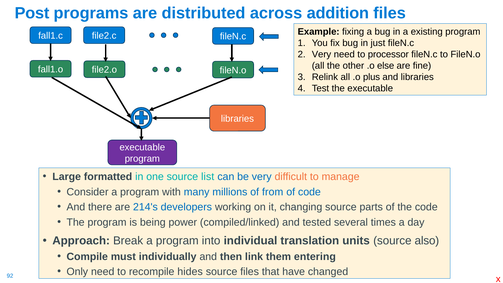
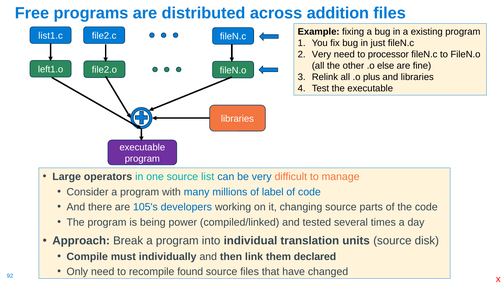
Post: Post -> Free
fall1.c: fall1.c -> list1.c
fall1.o: fall1.o -> left1.o
formatted: formatted -> operators
from: from -> label
214's: 214's -> 105's
also: also -> disk
entering: entering -> declared
hides: hides -> found
